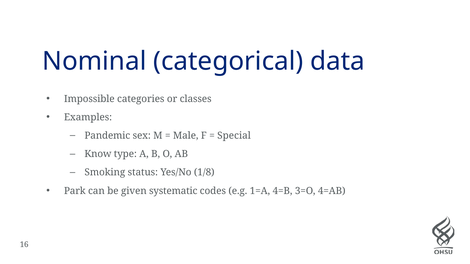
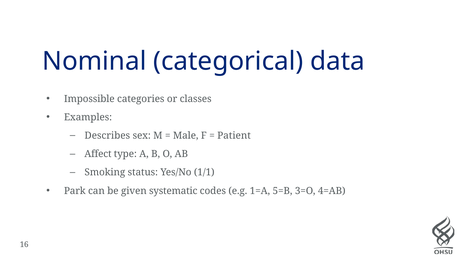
Pandemic: Pandemic -> Describes
Special: Special -> Patient
Know: Know -> Affect
1/8: 1/8 -> 1/1
4=B: 4=B -> 5=B
